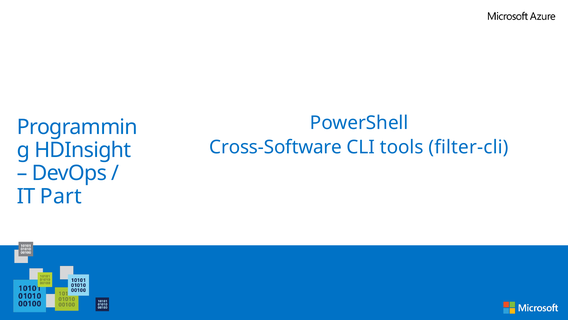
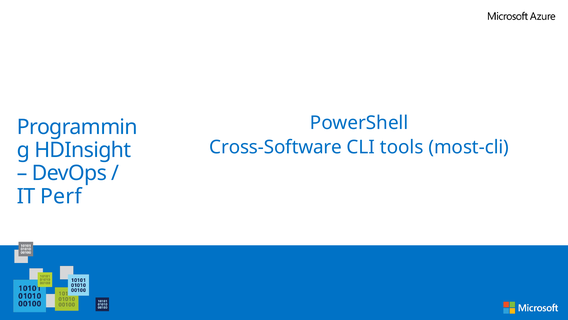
filter-cli: filter-cli -> most-cli
Part: Part -> Perf
